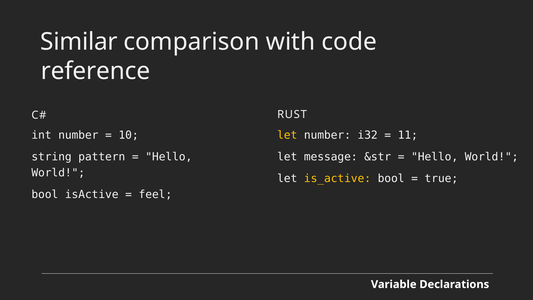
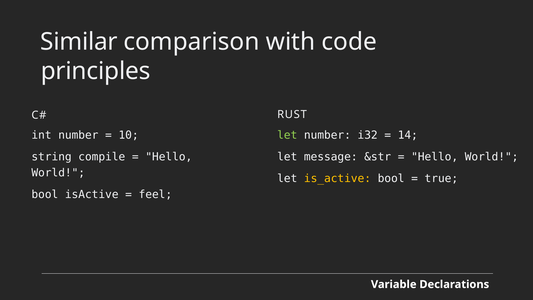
reference: reference -> principles
let at (287, 135) colour: yellow -> light green
11: 11 -> 14
pattern: pattern -> compile
